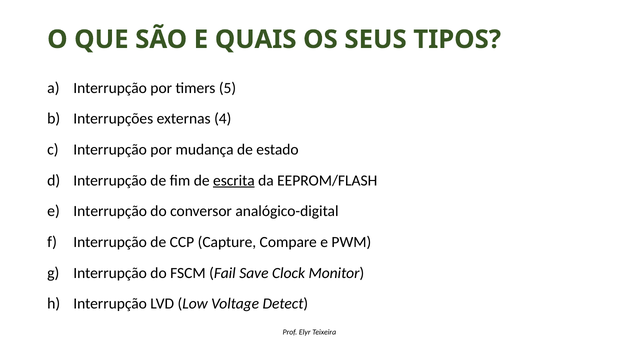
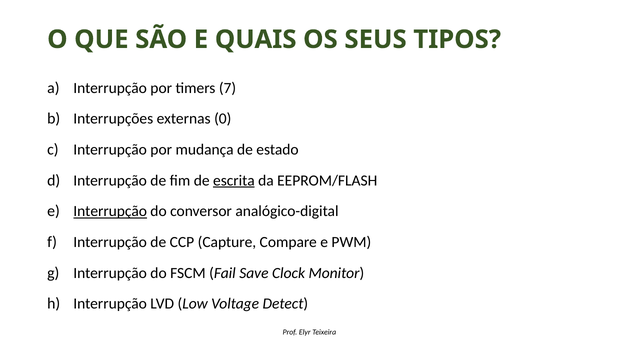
5: 5 -> 7
4: 4 -> 0
Interrupção at (110, 211) underline: none -> present
